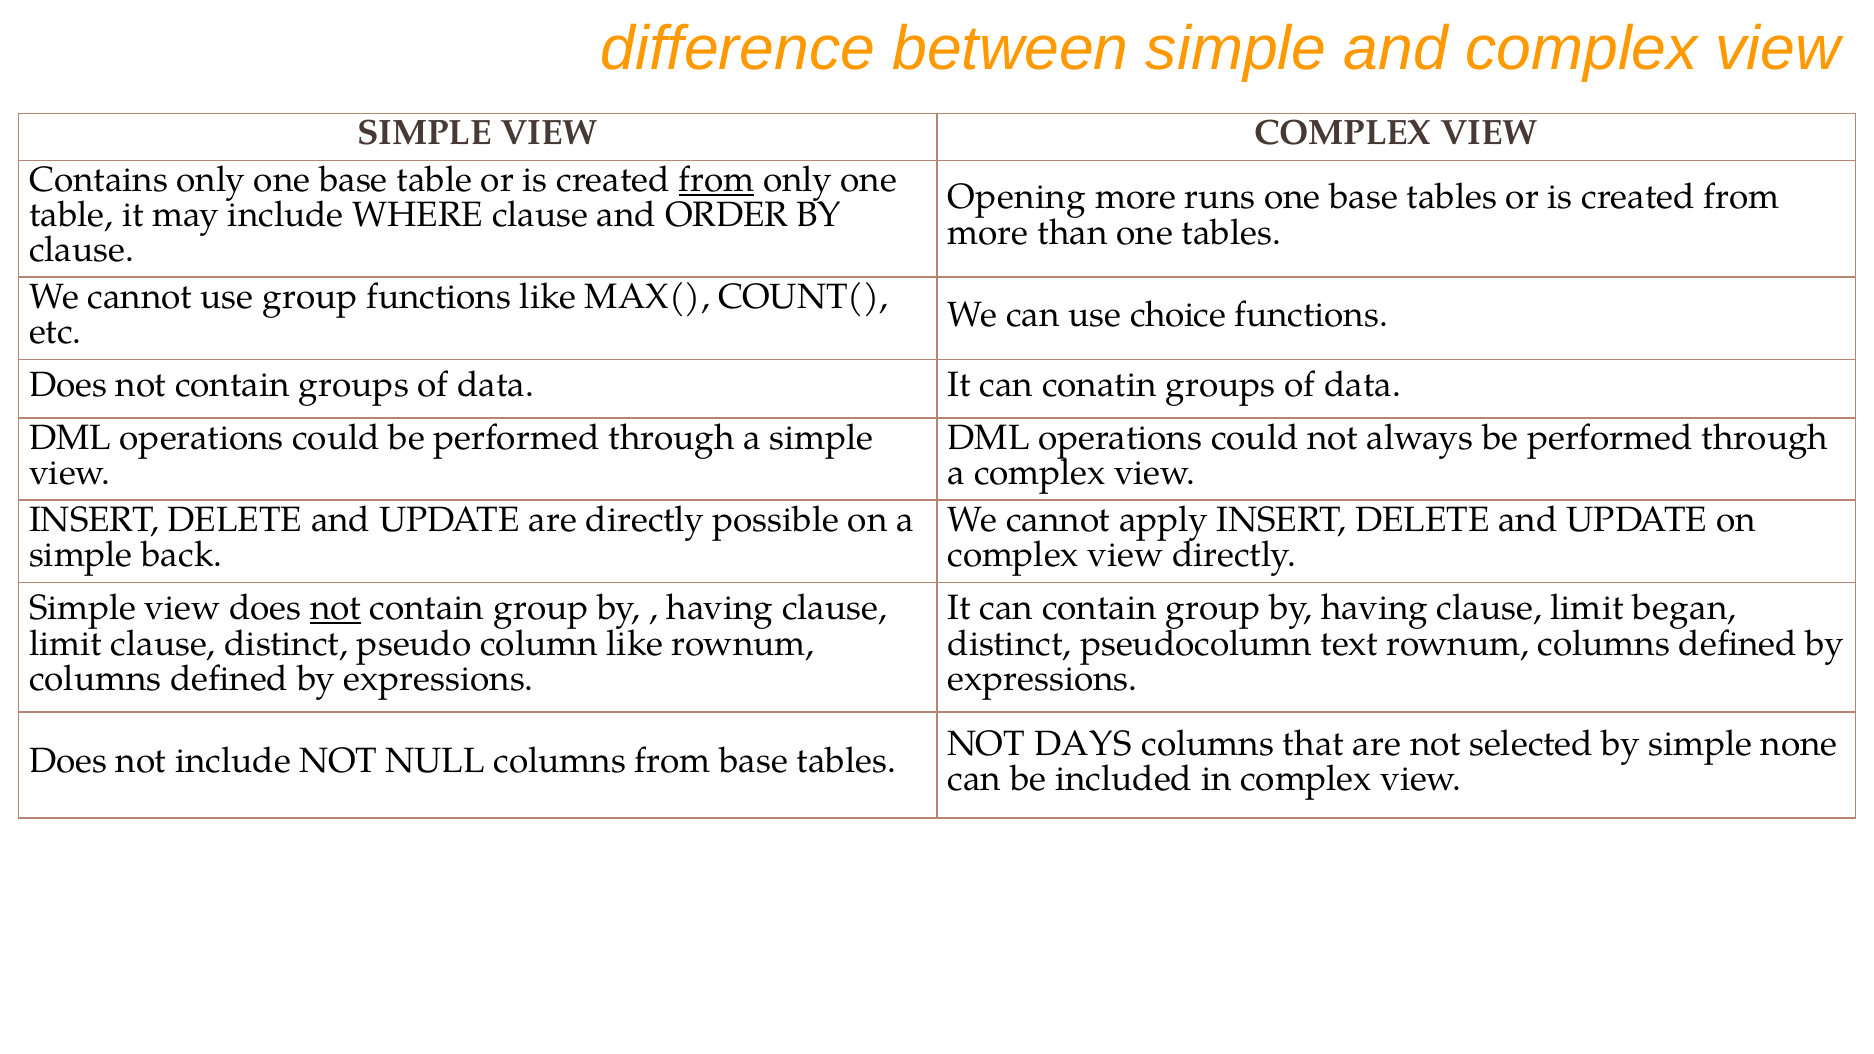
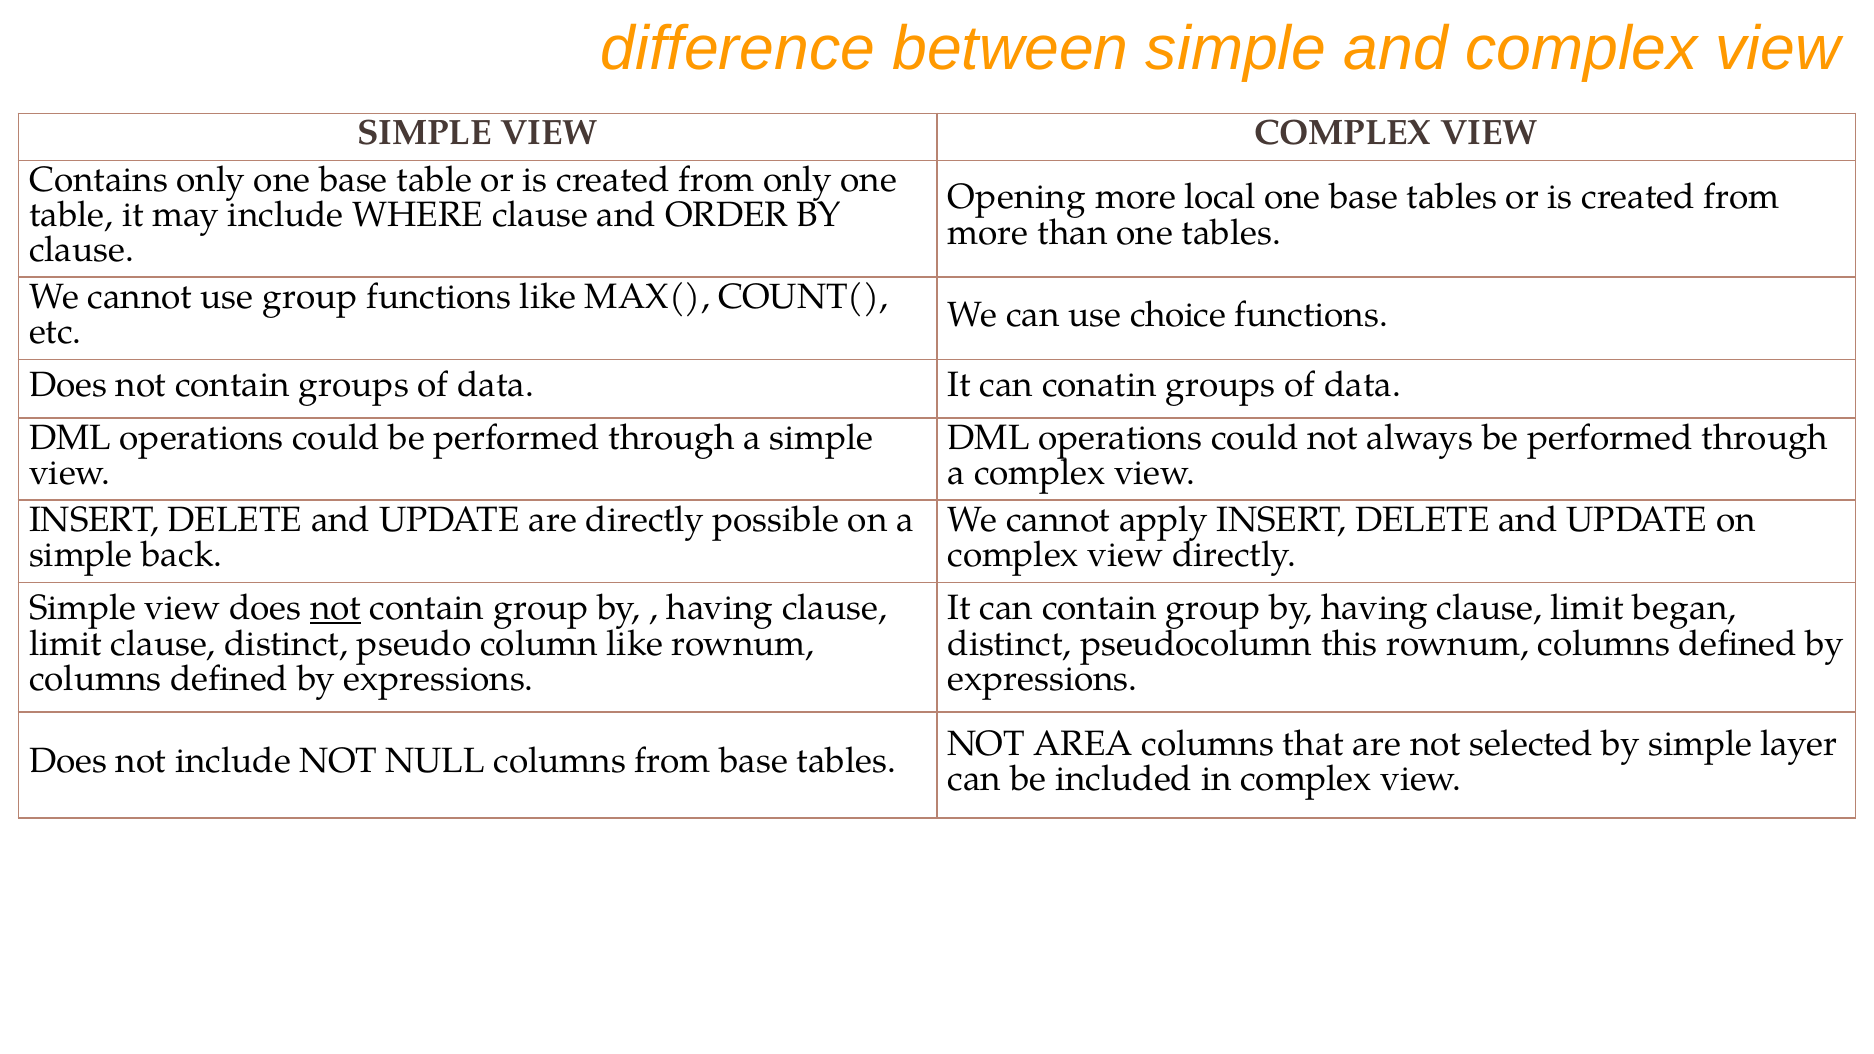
from at (717, 180) underline: present -> none
runs: runs -> local
text: text -> this
DAYS: DAYS -> AREA
none: none -> layer
